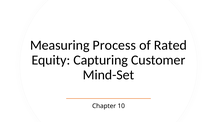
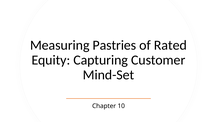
Process: Process -> Pastries
